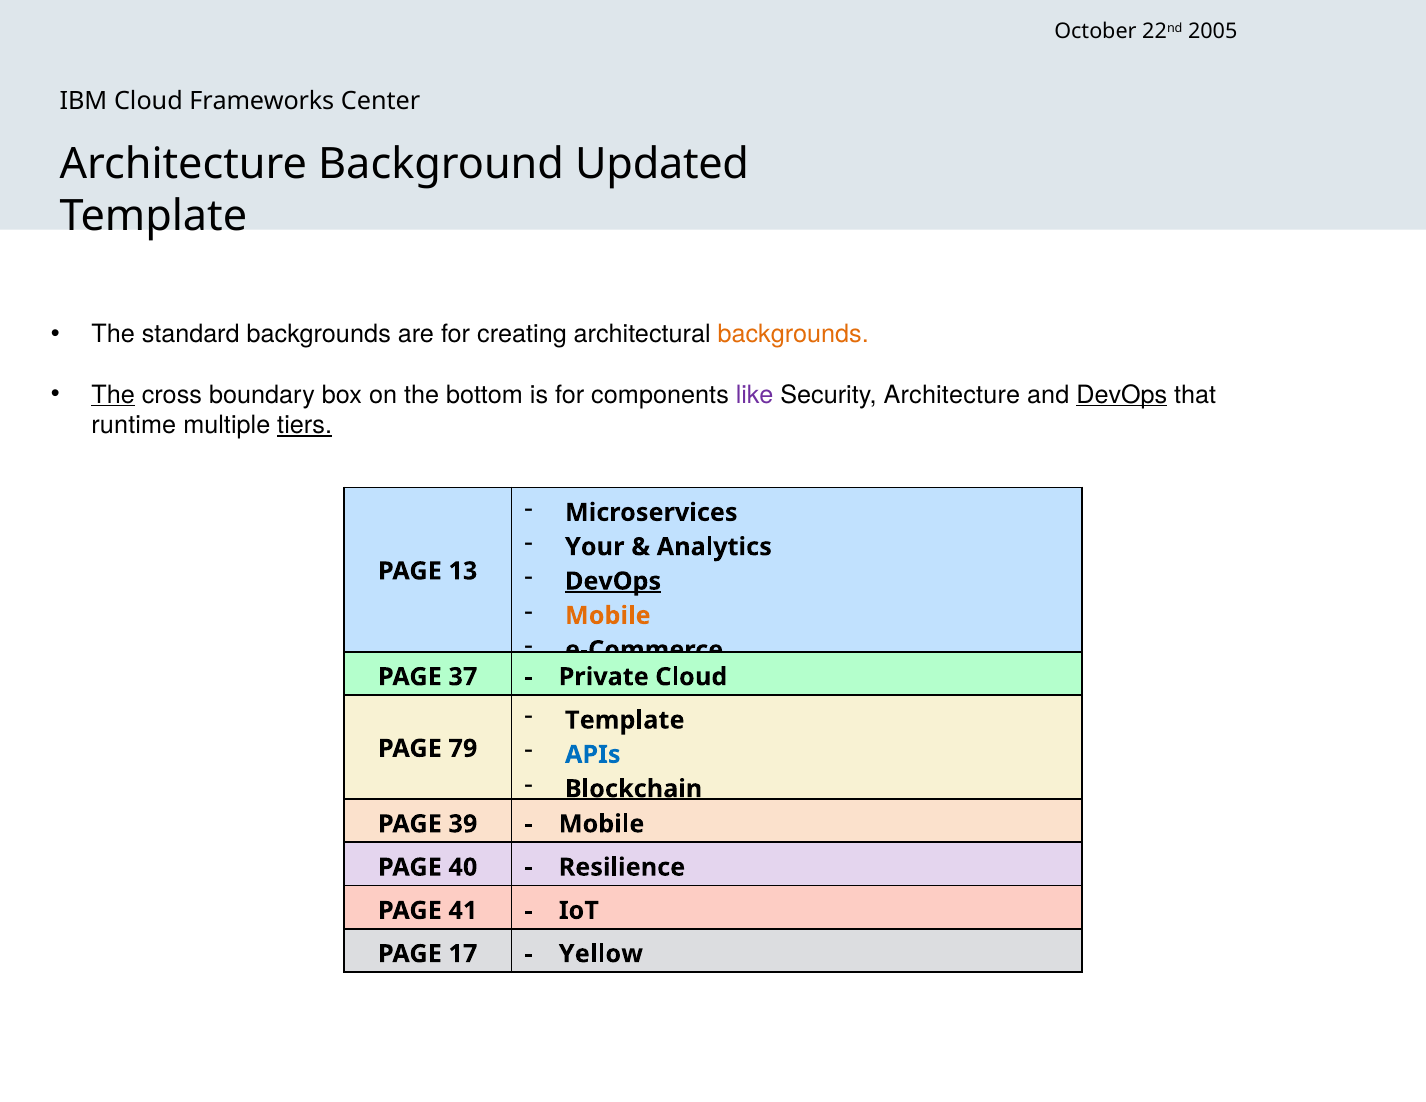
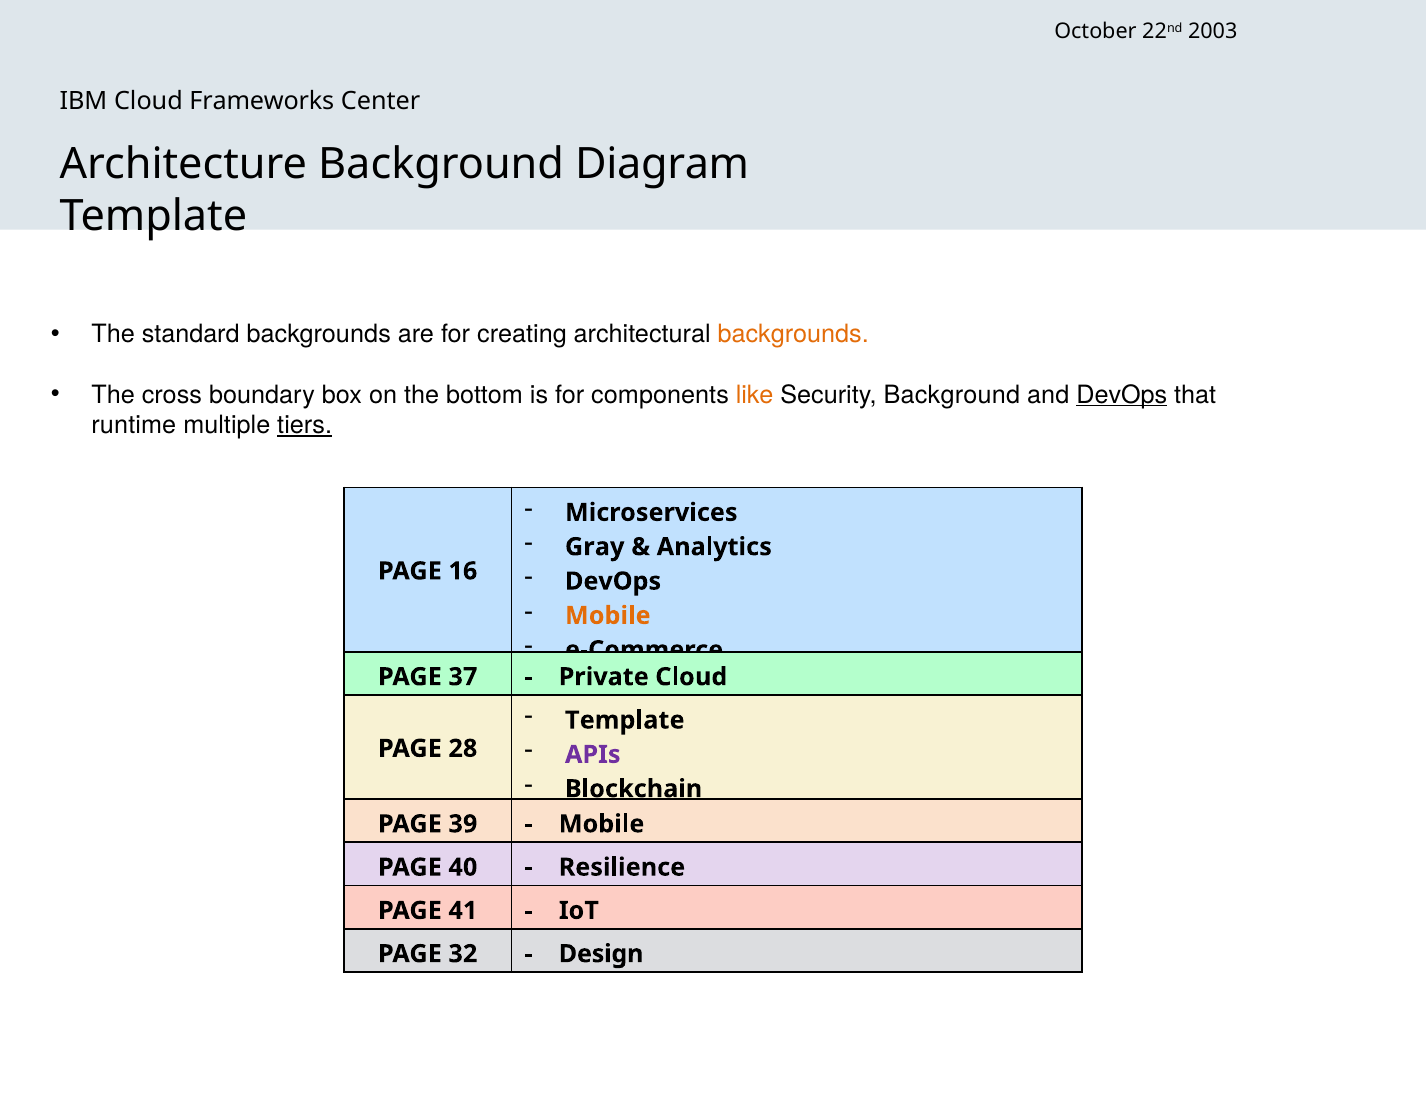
2005: 2005 -> 2003
Updated: Updated -> Diagram
The at (113, 395) underline: present -> none
like colour: purple -> orange
Security Architecture: Architecture -> Background
Your: Your -> Gray
13: 13 -> 16
DevOps at (613, 581) underline: present -> none
APIs colour: blue -> purple
79: 79 -> 28
17: 17 -> 32
Yellow: Yellow -> Design
